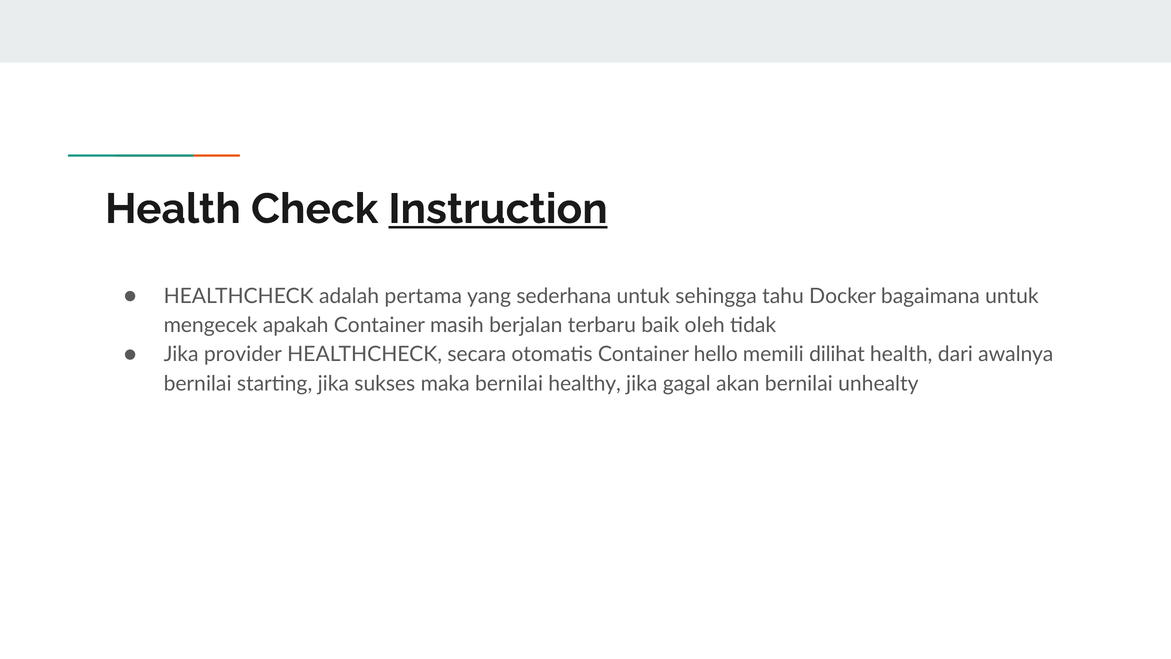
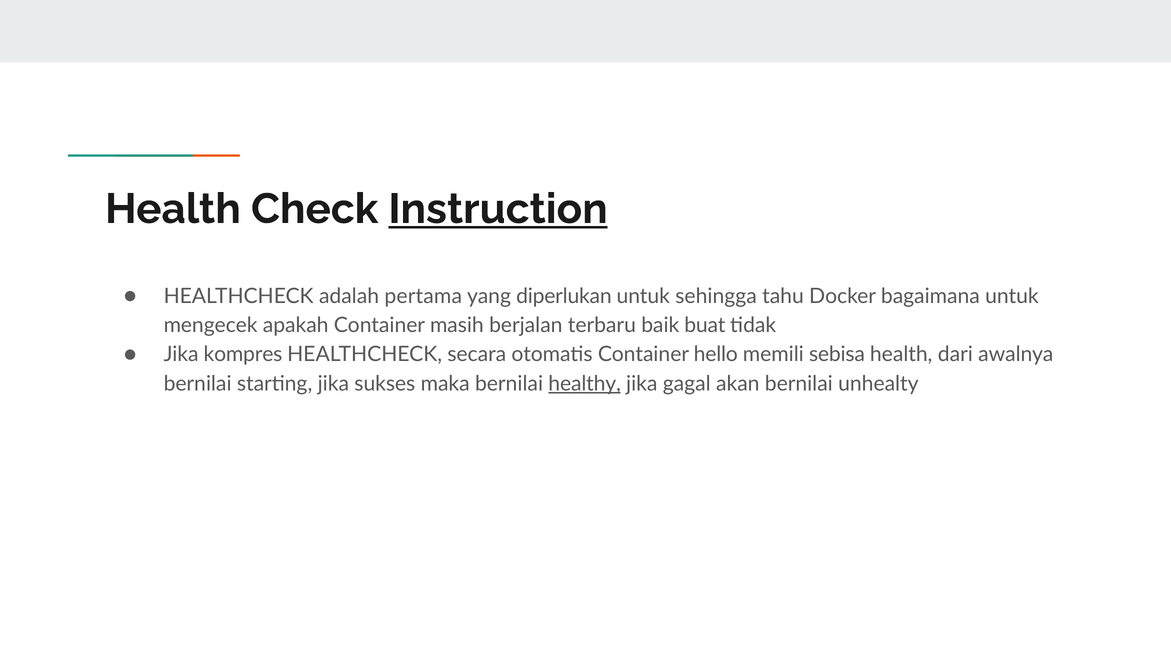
sederhana: sederhana -> diperlukan
oleh: oleh -> buat
provider: provider -> kompres
dilihat: dilihat -> sebisa
healthy underline: none -> present
